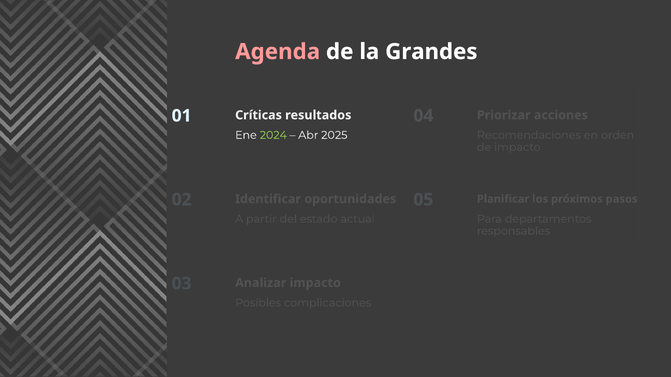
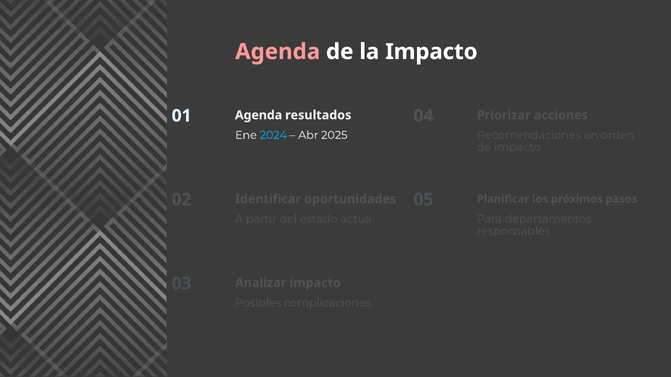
la Grandes: Grandes -> Impacto
Críticas at (259, 115): Críticas -> Agenda
2024 colour: light green -> light blue
